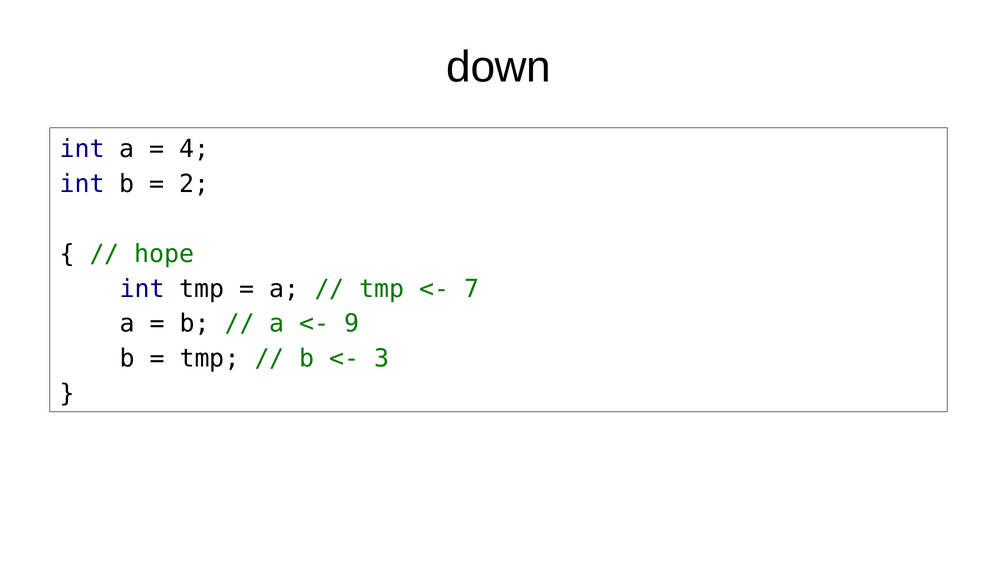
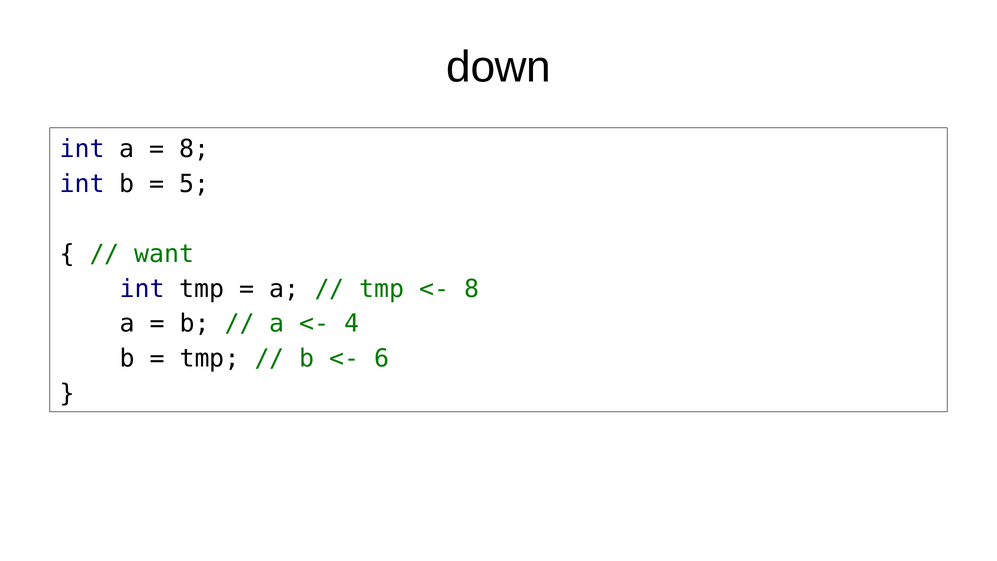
4 at (194, 149): 4 -> 8
2: 2 -> 5
hope: hope -> want
7 at (472, 289): 7 -> 8
9: 9 -> 4
3: 3 -> 6
